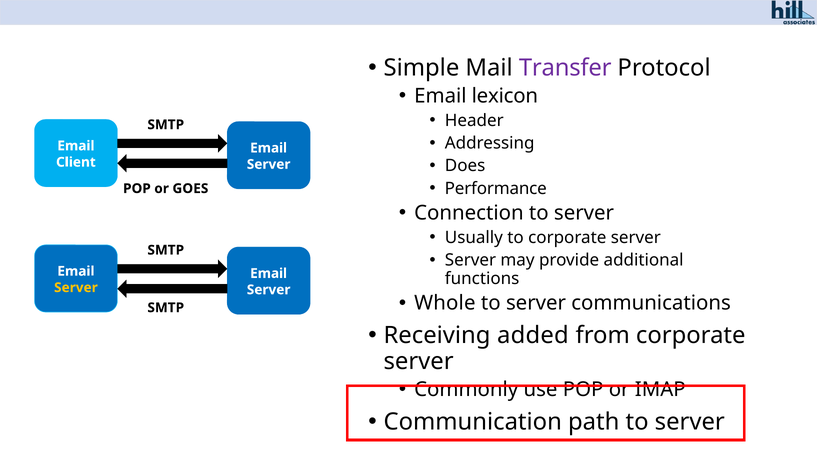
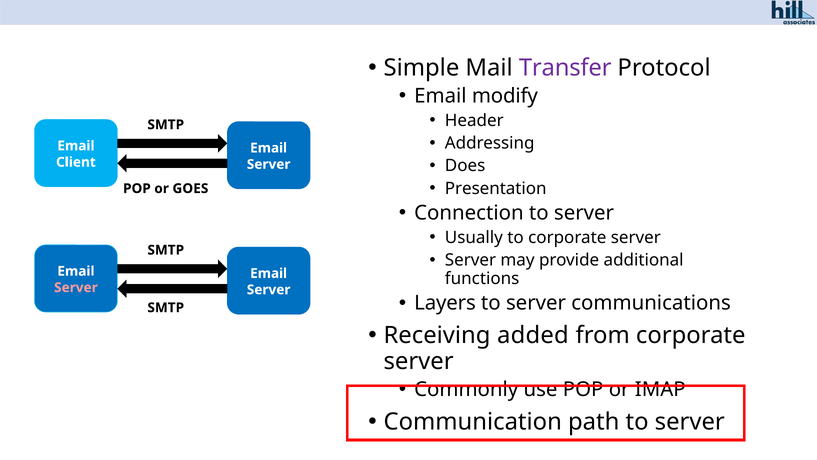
lexicon: lexicon -> modify
Performance: Performance -> Presentation
Server at (76, 287) colour: yellow -> pink
Whole: Whole -> Layers
